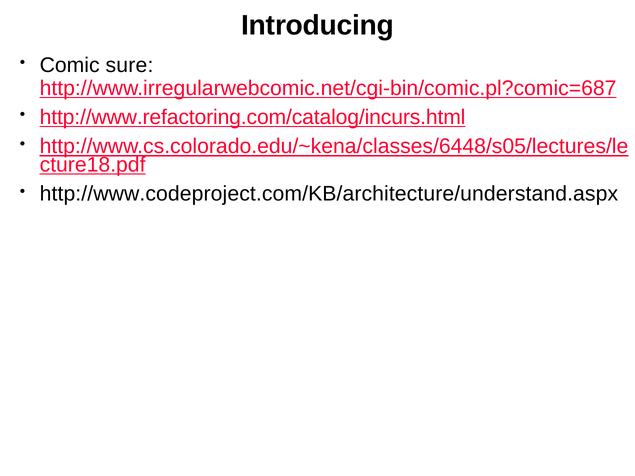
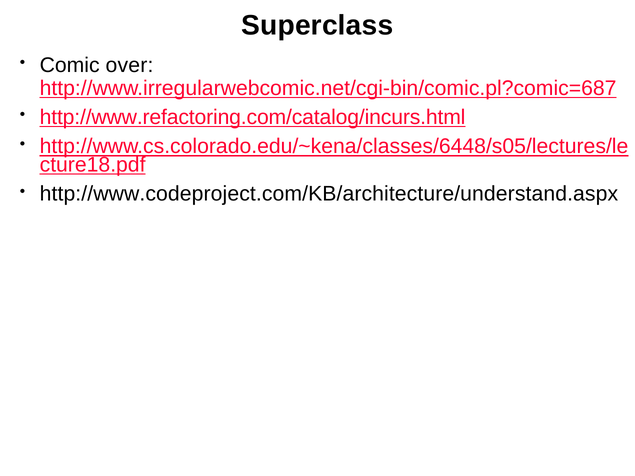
Introducing: Introducing -> Superclass
sure: sure -> over
